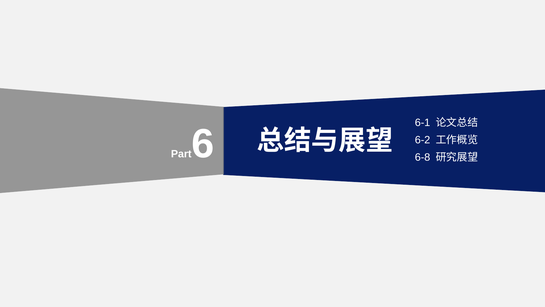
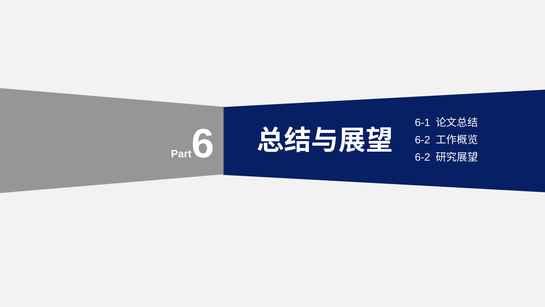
6-8 at (423, 157): 6-8 -> 6-2
